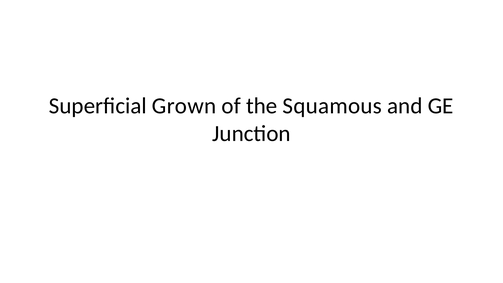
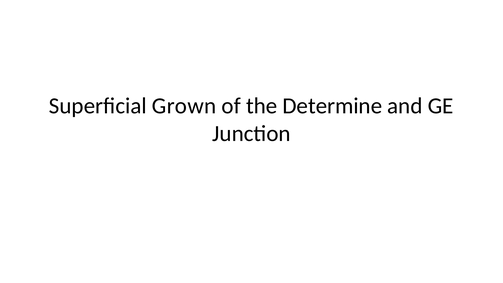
Squamous: Squamous -> Determine
